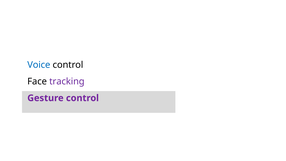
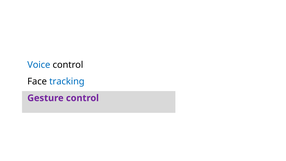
tracking colour: purple -> blue
